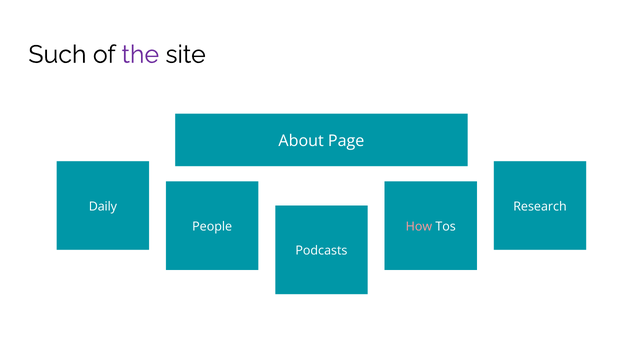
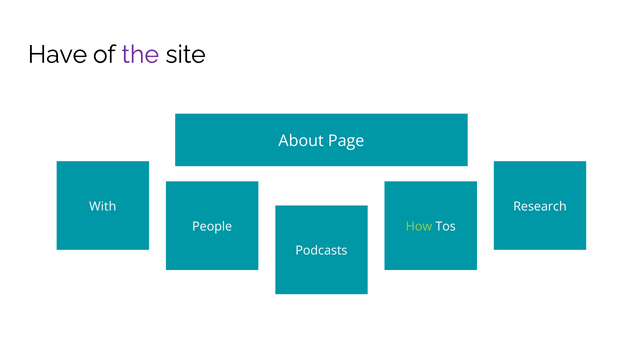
Such: Such -> Have
Daily: Daily -> With
How colour: pink -> light green
